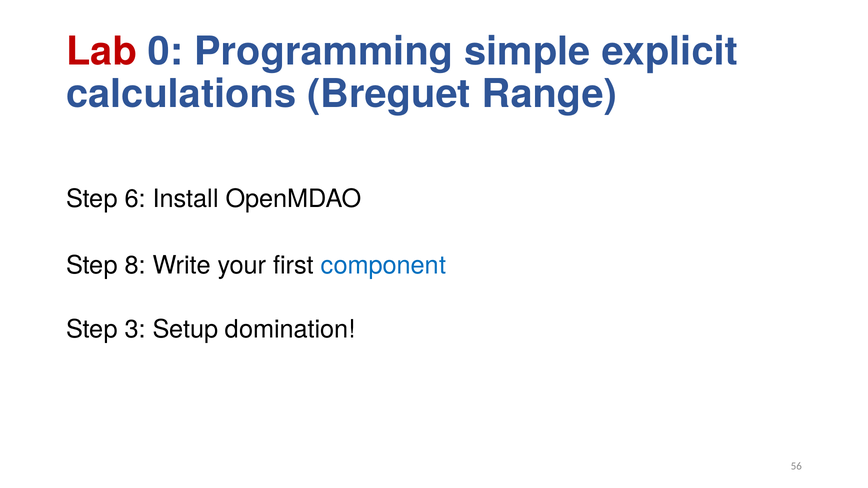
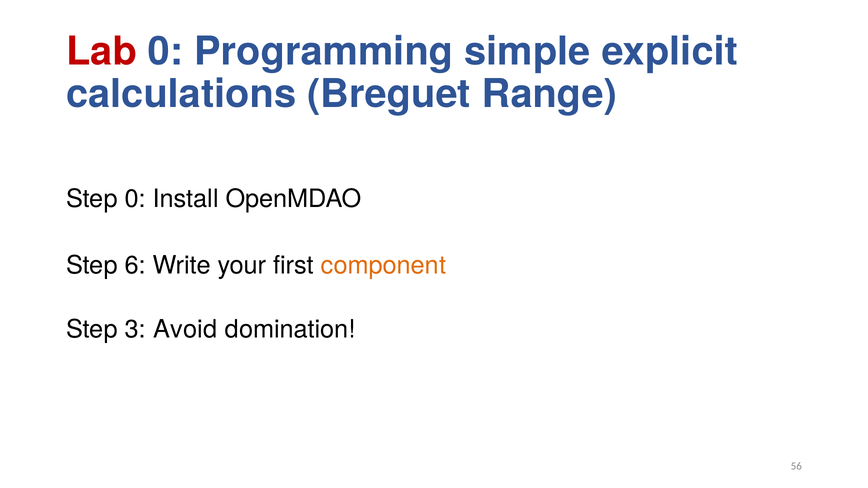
Step 6: 6 -> 0
8: 8 -> 6
component colour: blue -> orange
Setup: Setup -> Avoid
